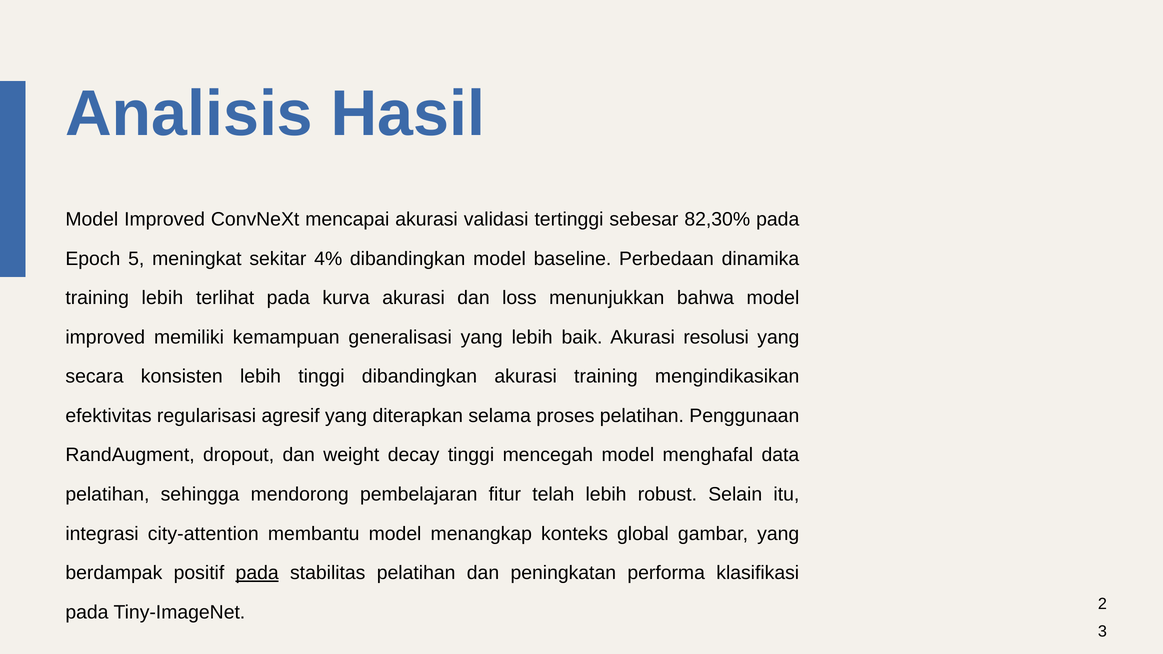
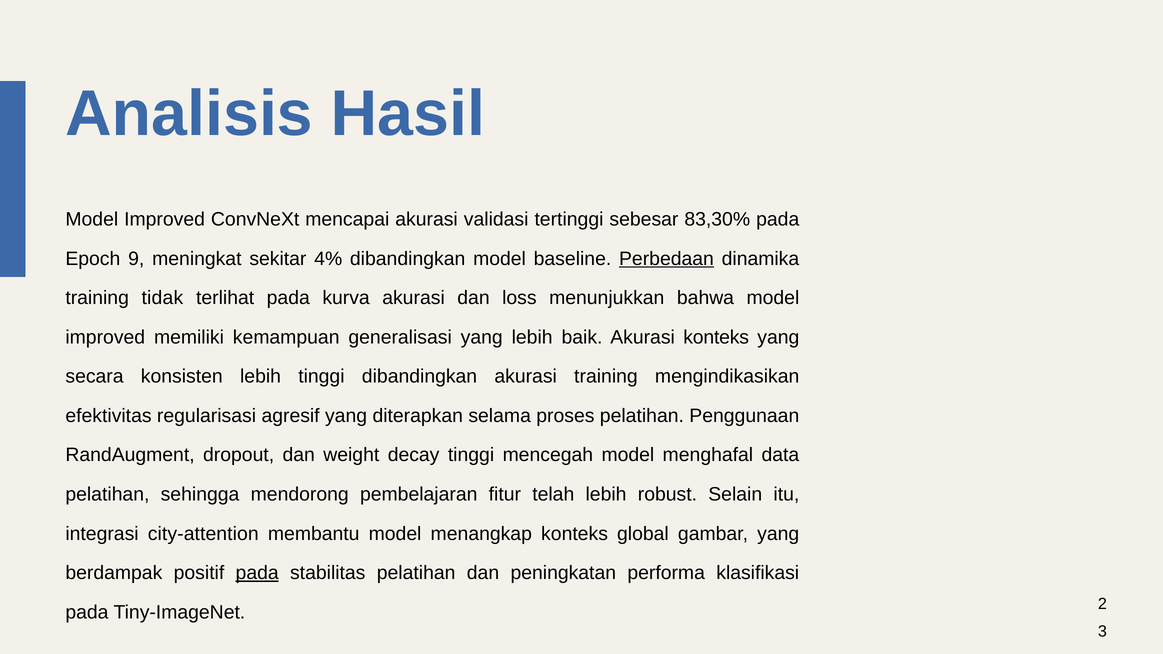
82,30%: 82,30% -> 83,30%
5: 5 -> 9
Perbedaan underline: none -> present
training lebih: lebih -> tidak
Akurasi resolusi: resolusi -> konteks
